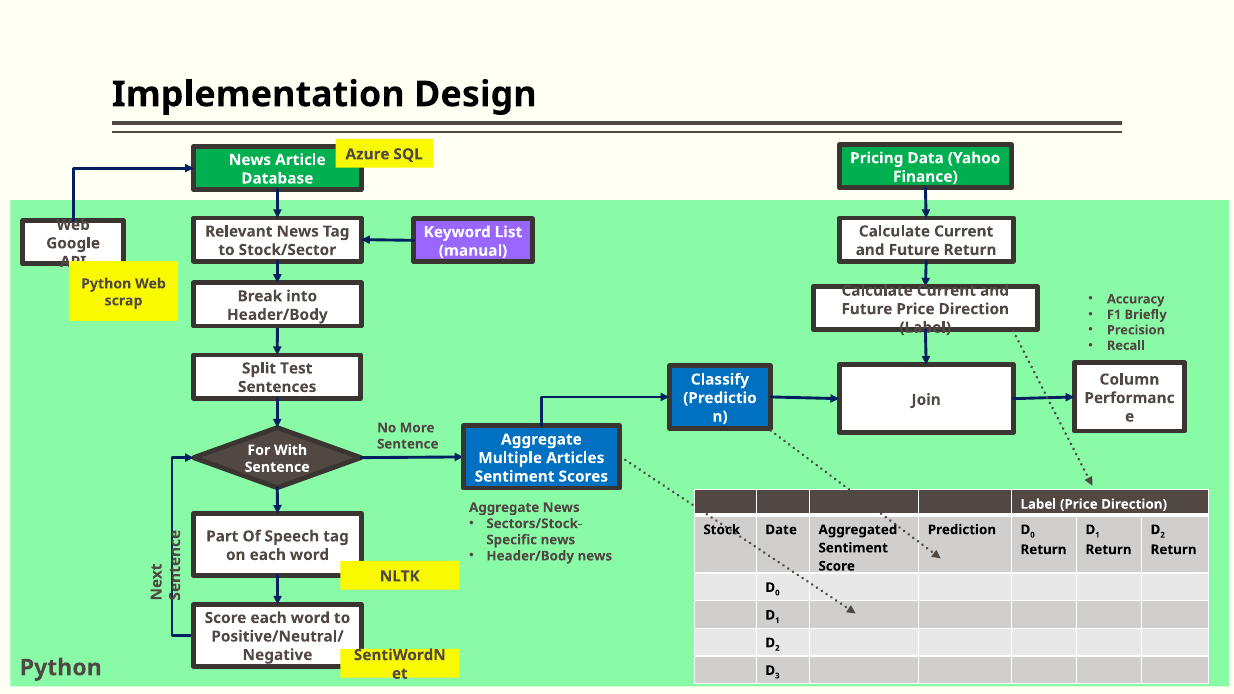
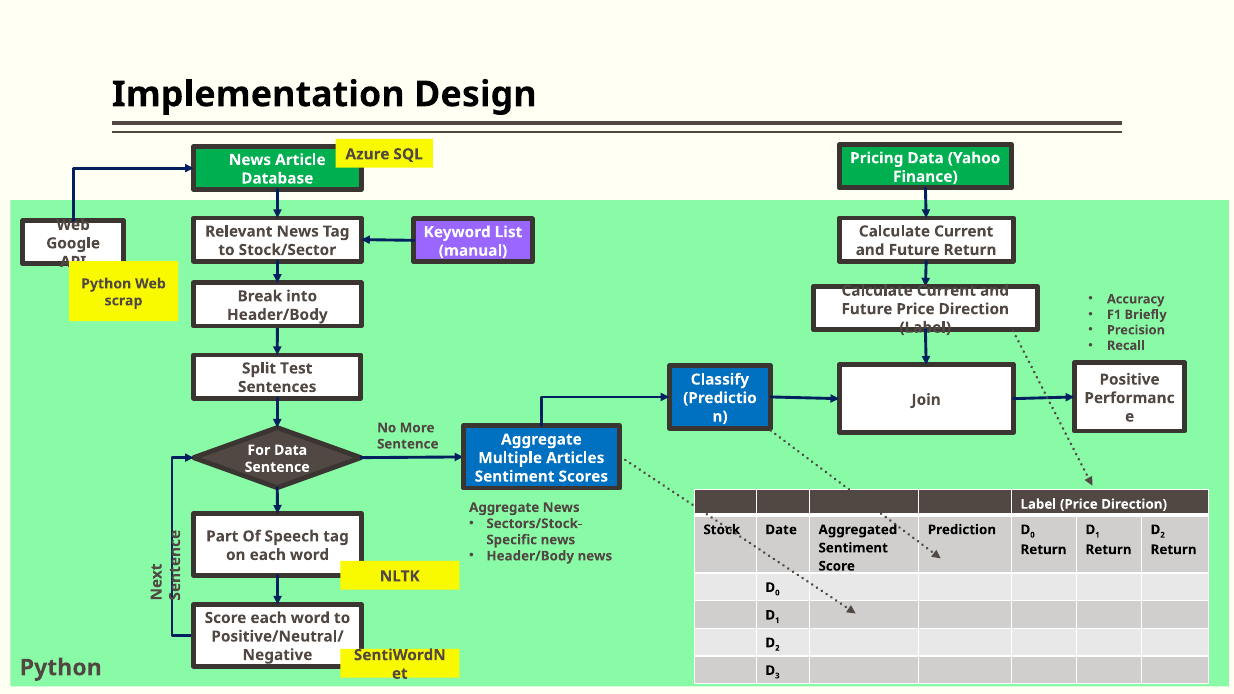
Column: Column -> Positive
For With: With -> Data
